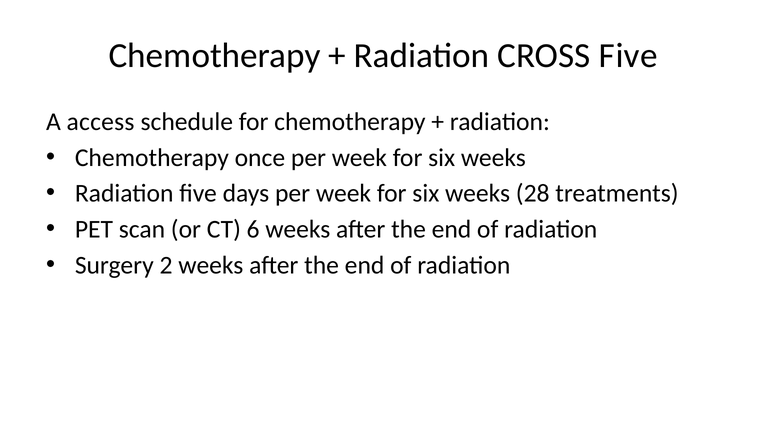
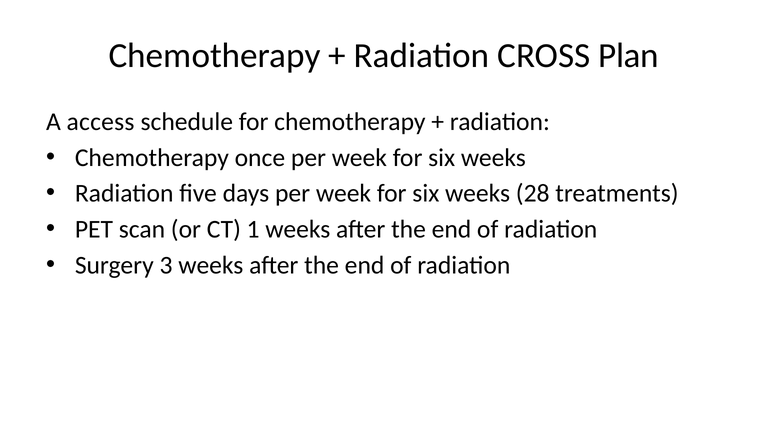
CROSS Five: Five -> Plan
6: 6 -> 1
2: 2 -> 3
